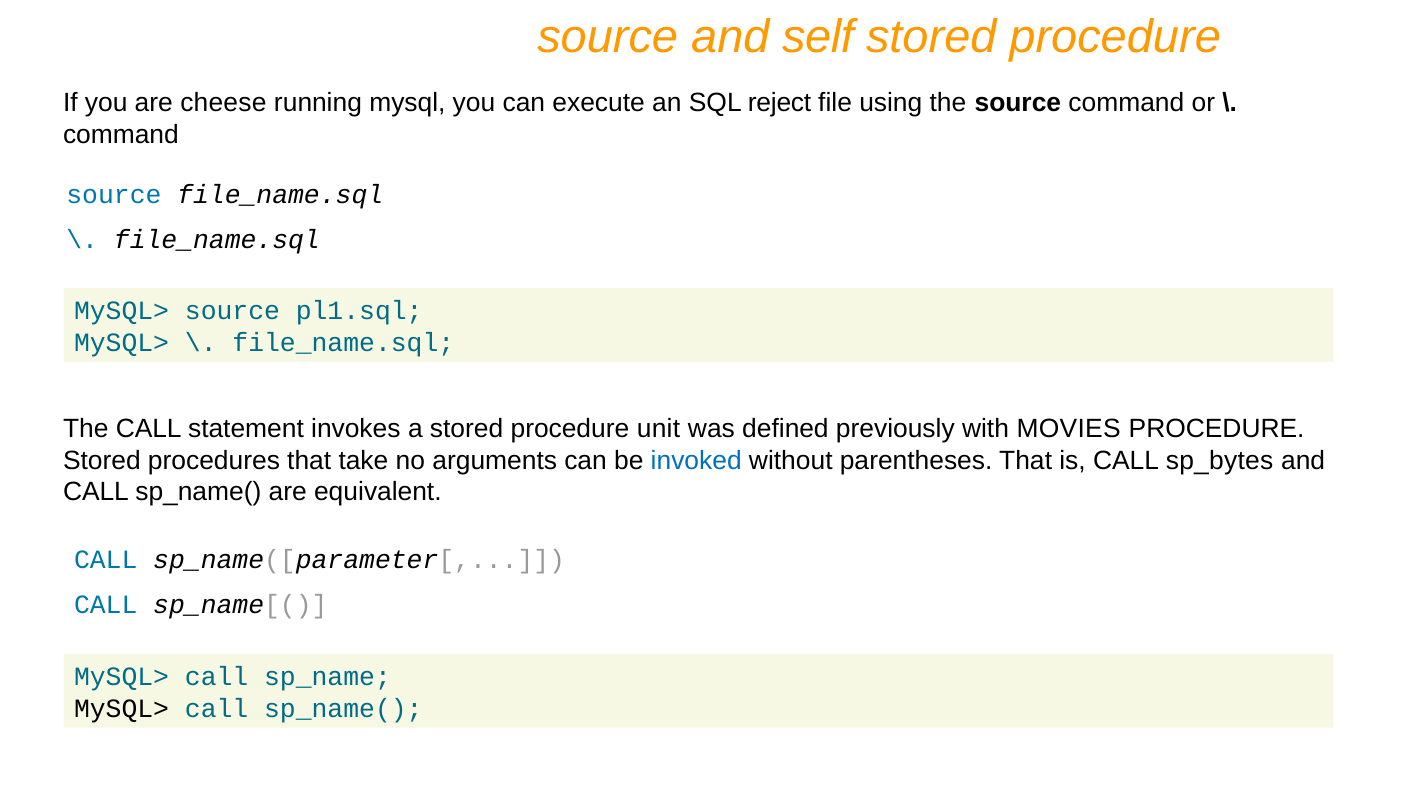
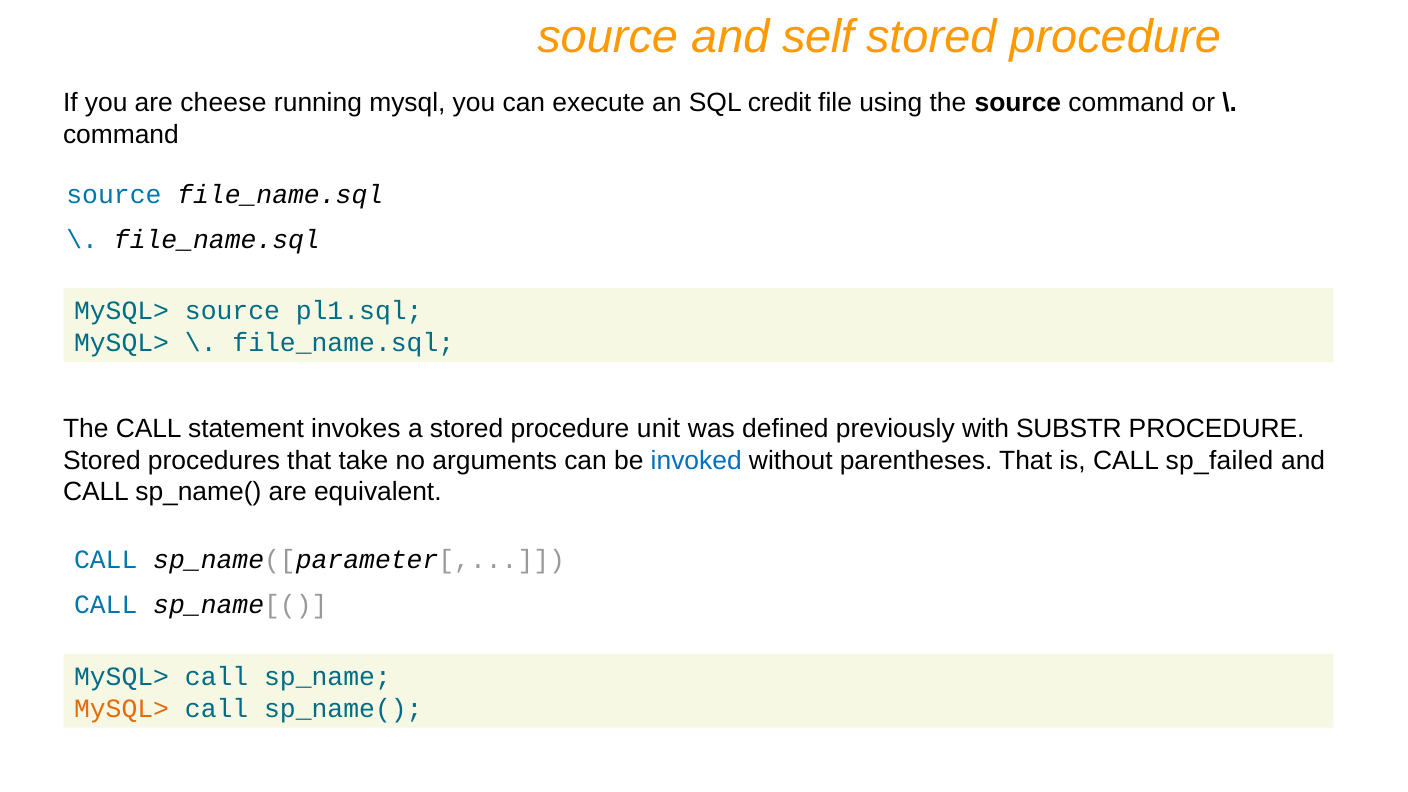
reject: reject -> credit
MOVIES: MOVIES -> SUBSTR
sp_bytes: sp_bytes -> sp_failed
MySQL> at (122, 709) colour: black -> orange
